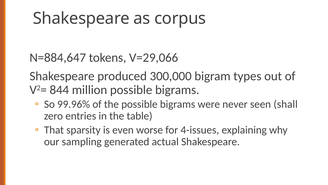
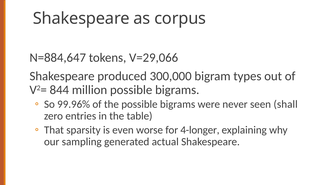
4-issues: 4-issues -> 4-longer
